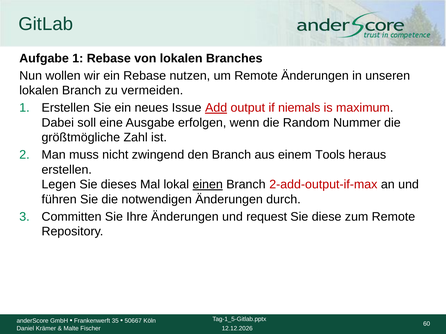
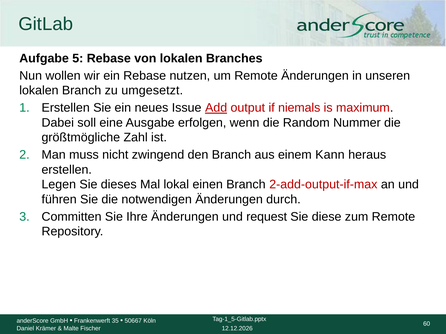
Aufgabe 1: 1 -> 5
vermeiden: vermeiden -> umgesetzt
Tools: Tools -> Kann
einen underline: present -> none
